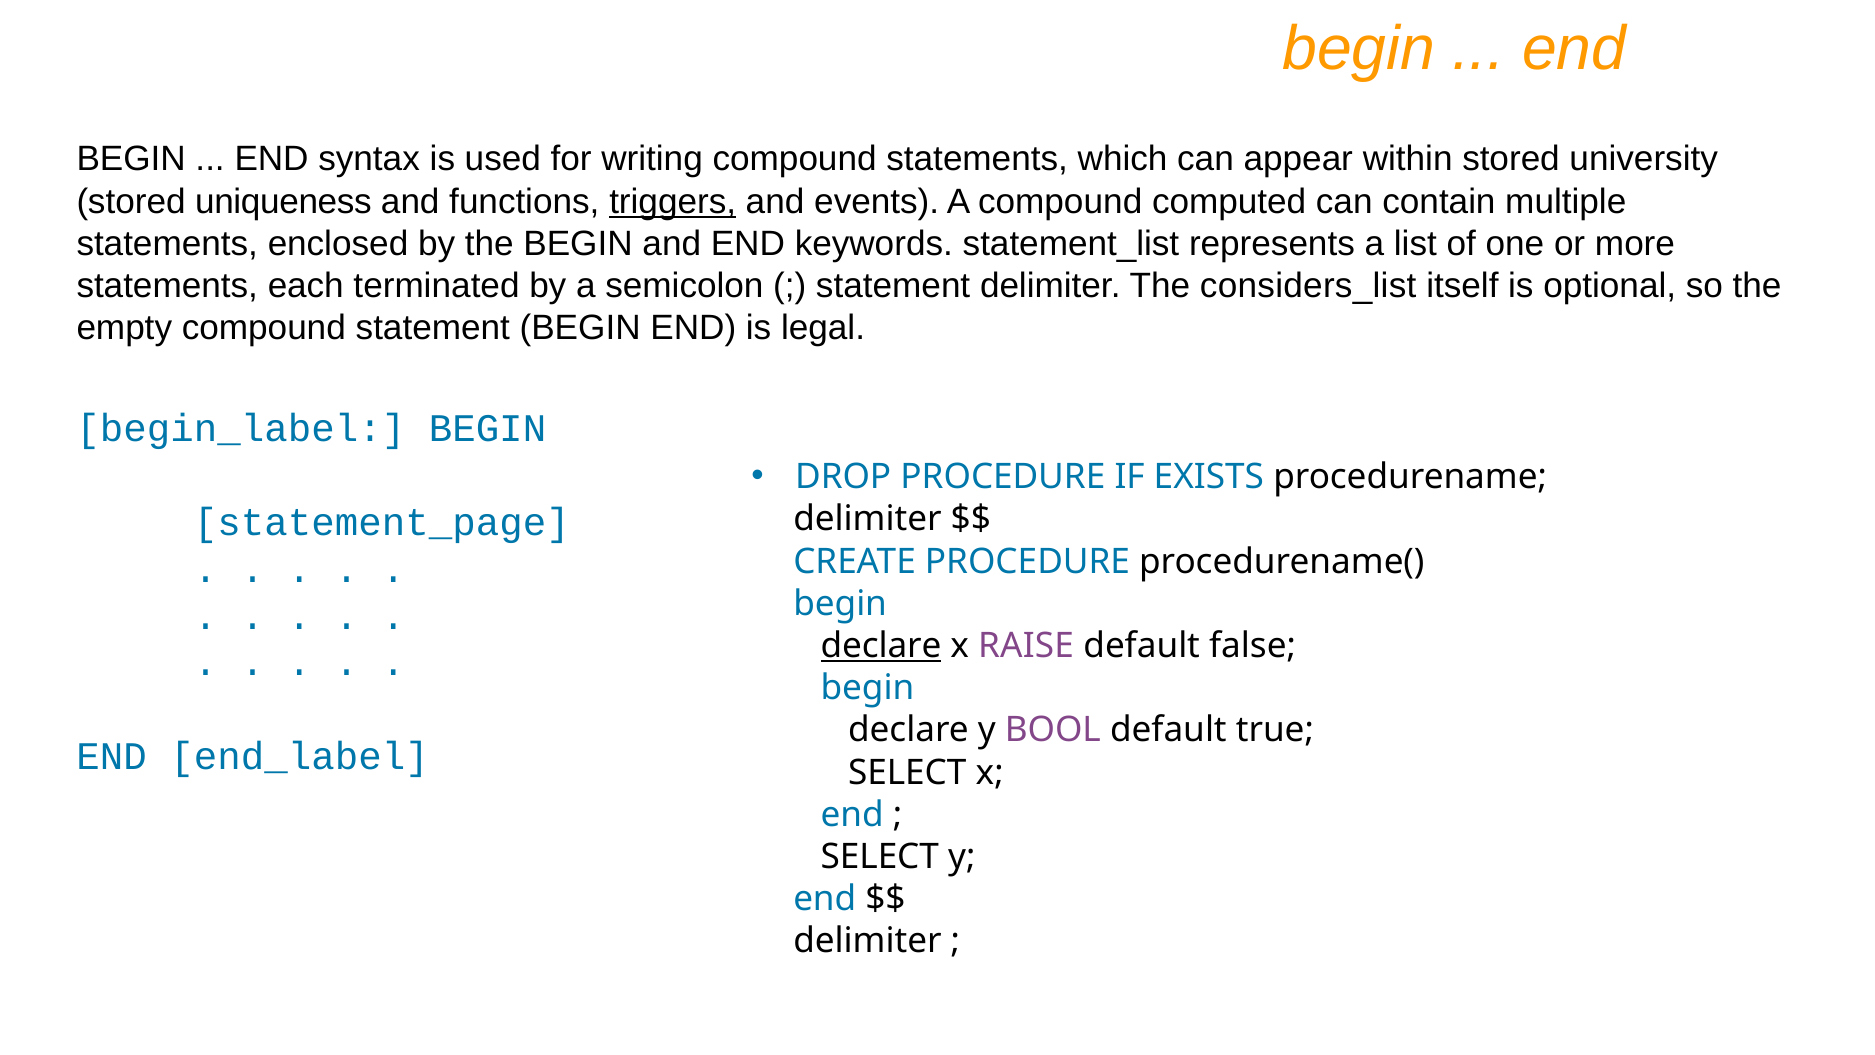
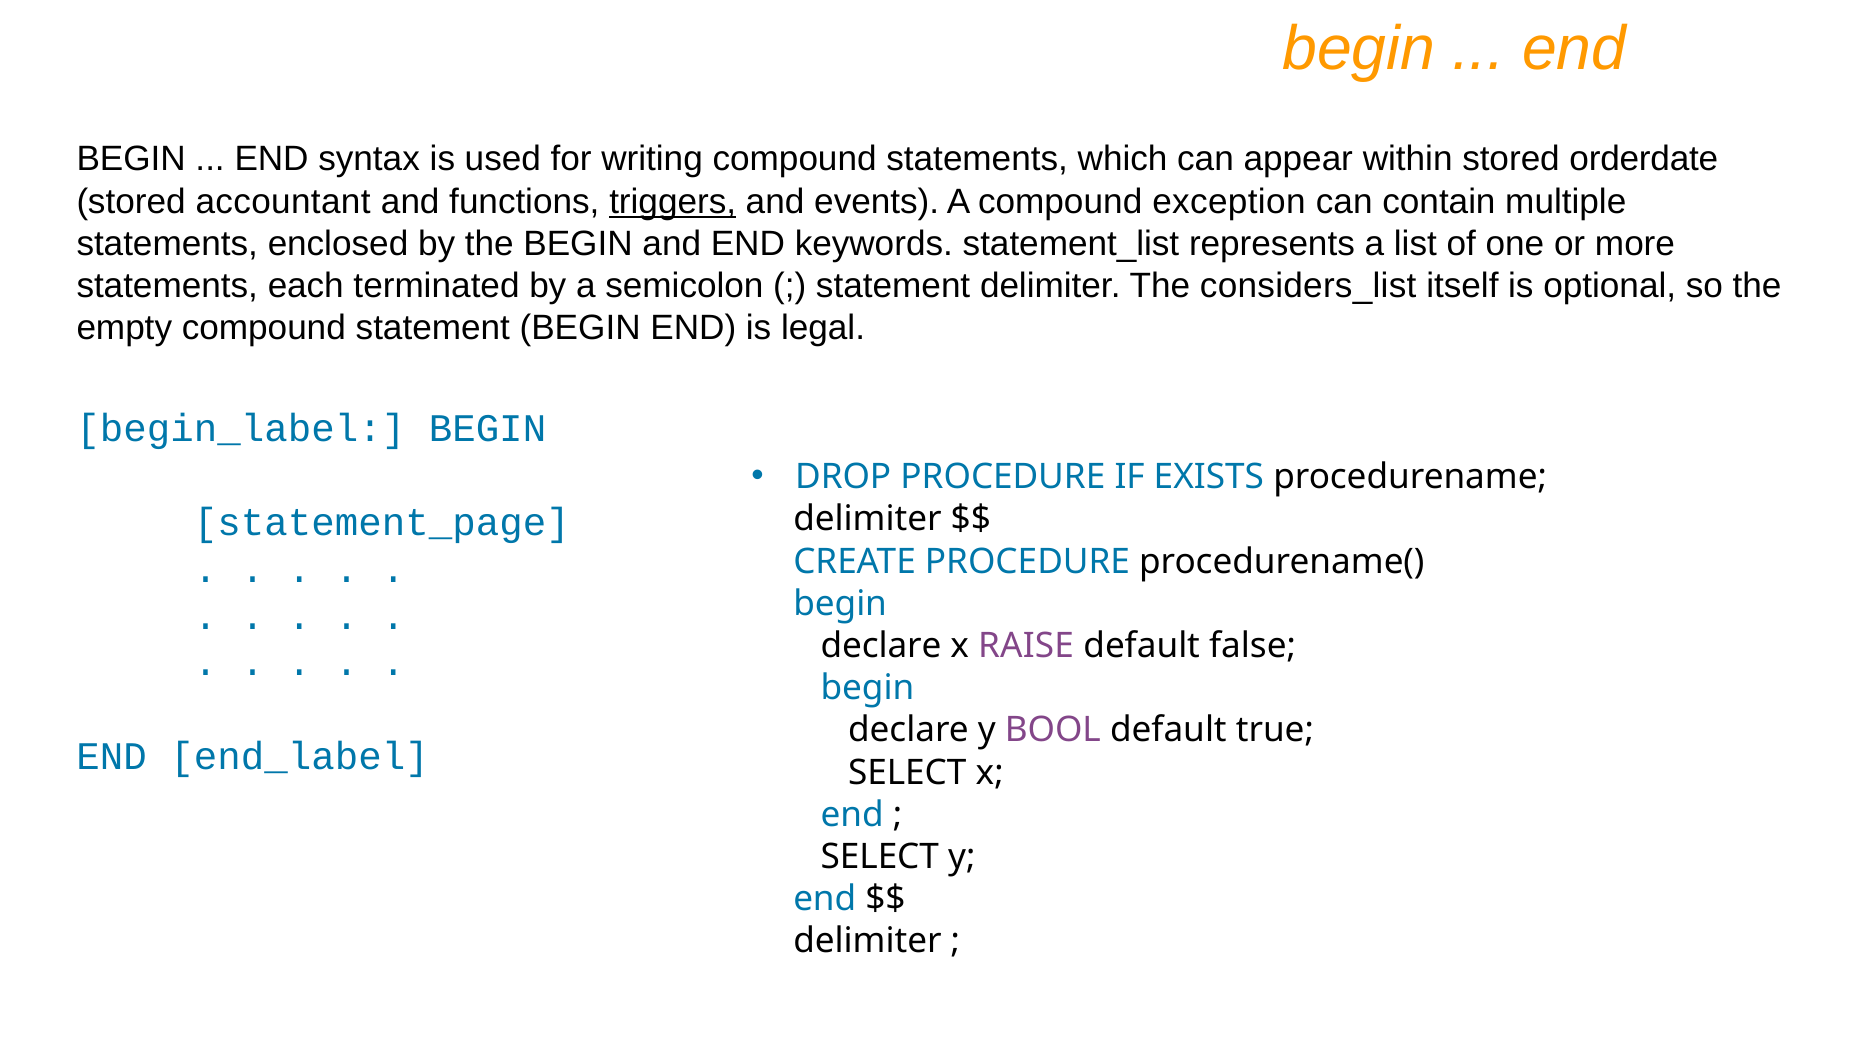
university: university -> orderdate
uniqueness: uniqueness -> accountant
computed: computed -> exception
declare at (881, 646) underline: present -> none
